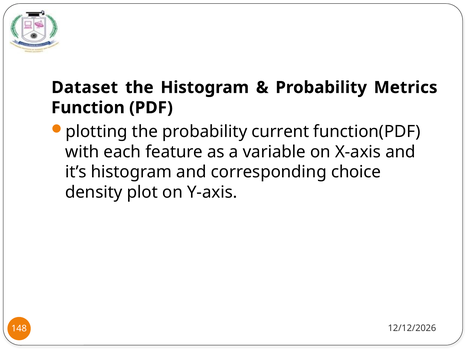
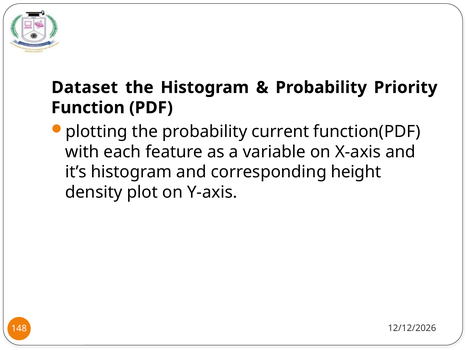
Metrics: Metrics -> Priority
choice: choice -> height
